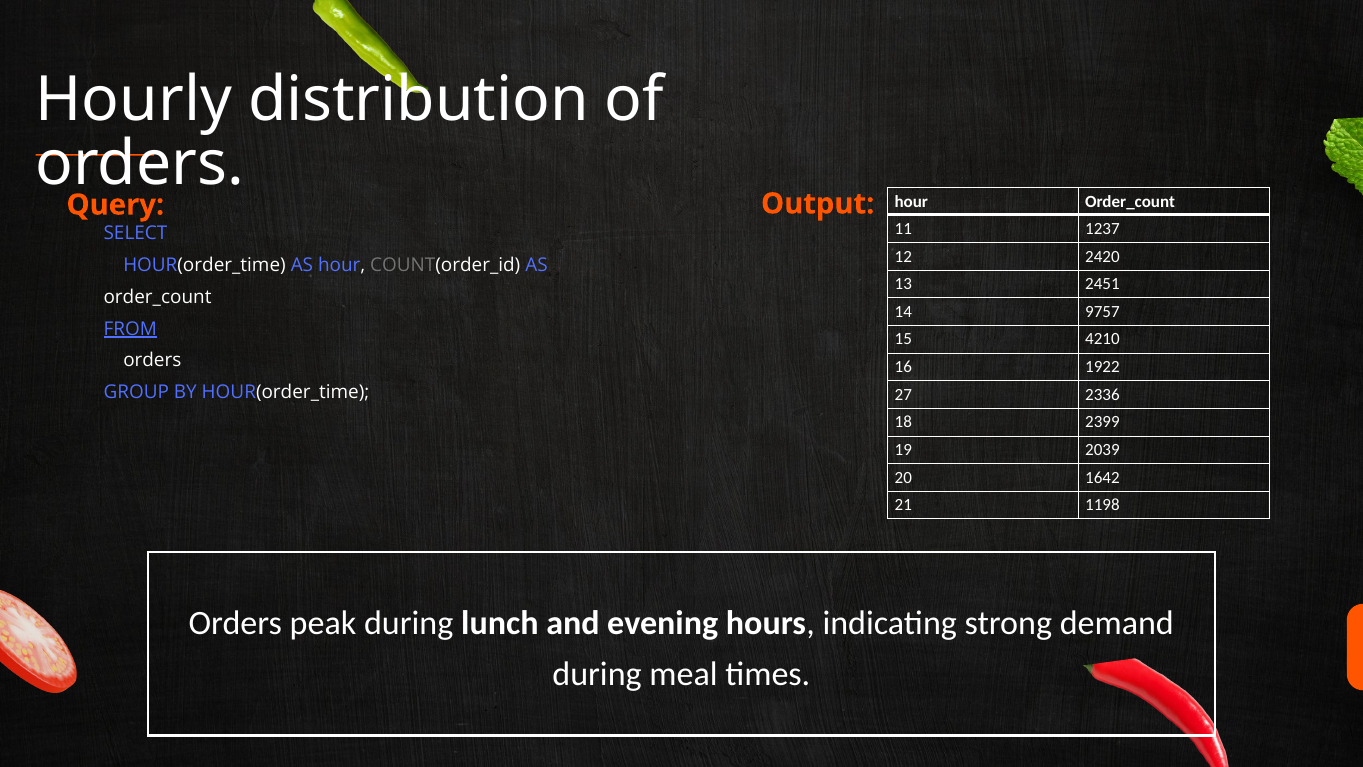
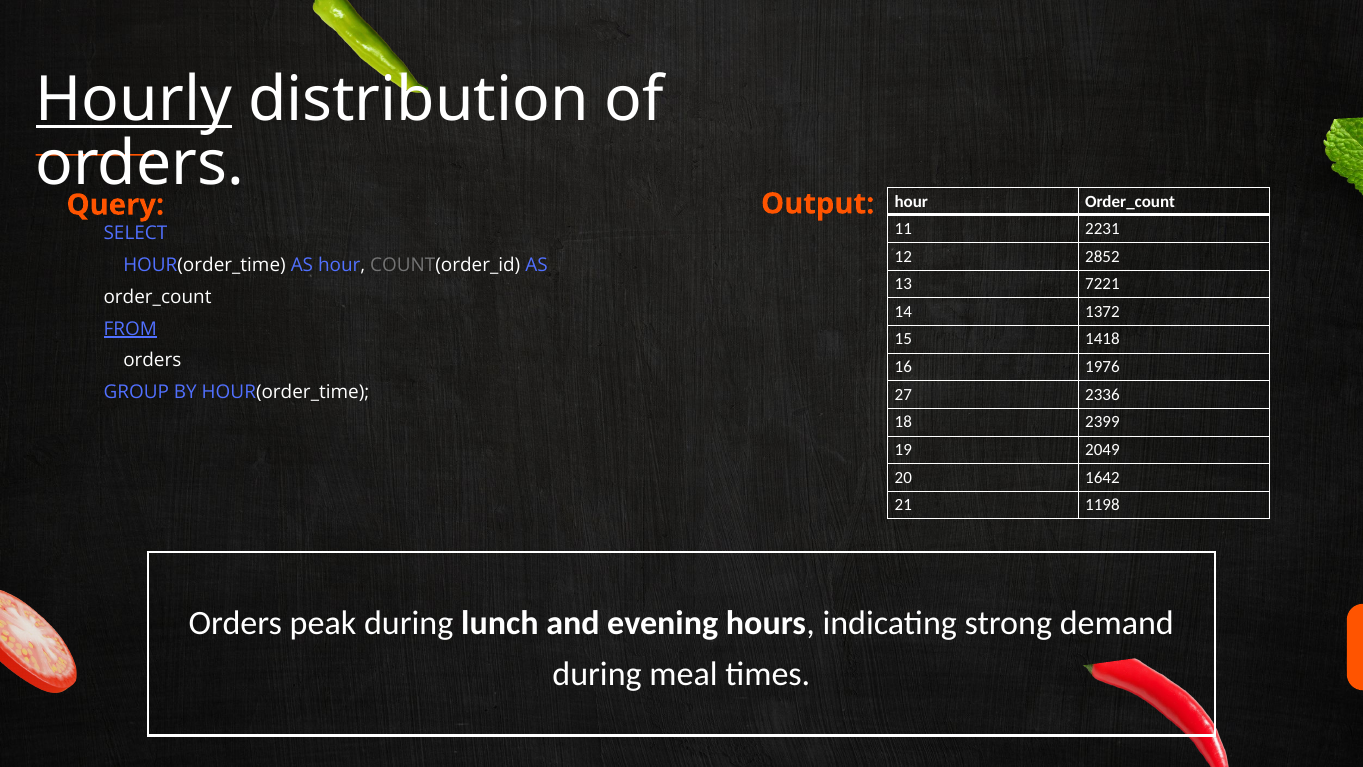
Hourly underline: none -> present
1237: 1237 -> 2231
2420: 2420 -> 2852
2451: 2451 -> 7221
9757: 9757 -> 1372
4210: 4210 -> 1418
1922: 1922 -> 1976
2039: 2039 -> 2049
